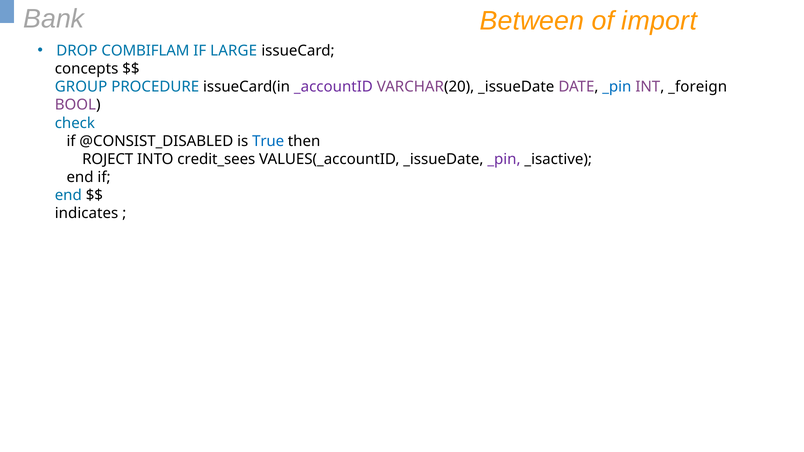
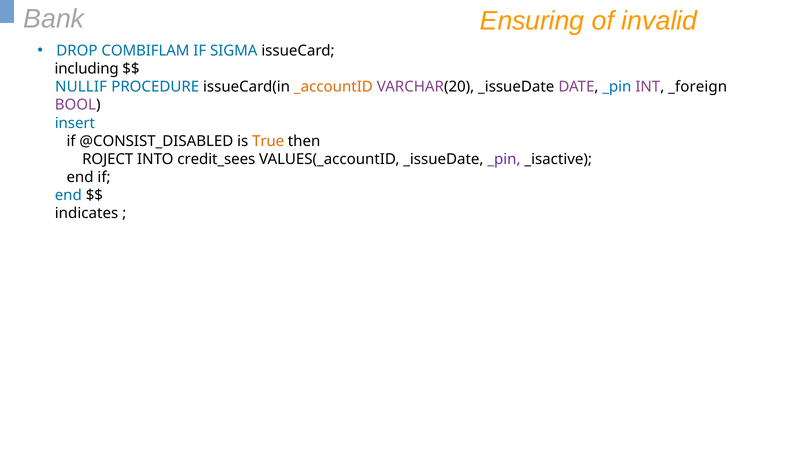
Between: Between -> Ensuring
import: import -> invalid
LARGE: LARGE -> SIGMA
concepts: concepts -> including
GROUP: GROUP -> NULLIF
_accountID colour: purple -> orange
check: check -> insert
True colour: blue -> orange
